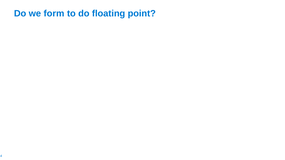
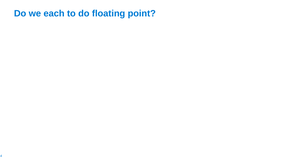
form: form -> each
